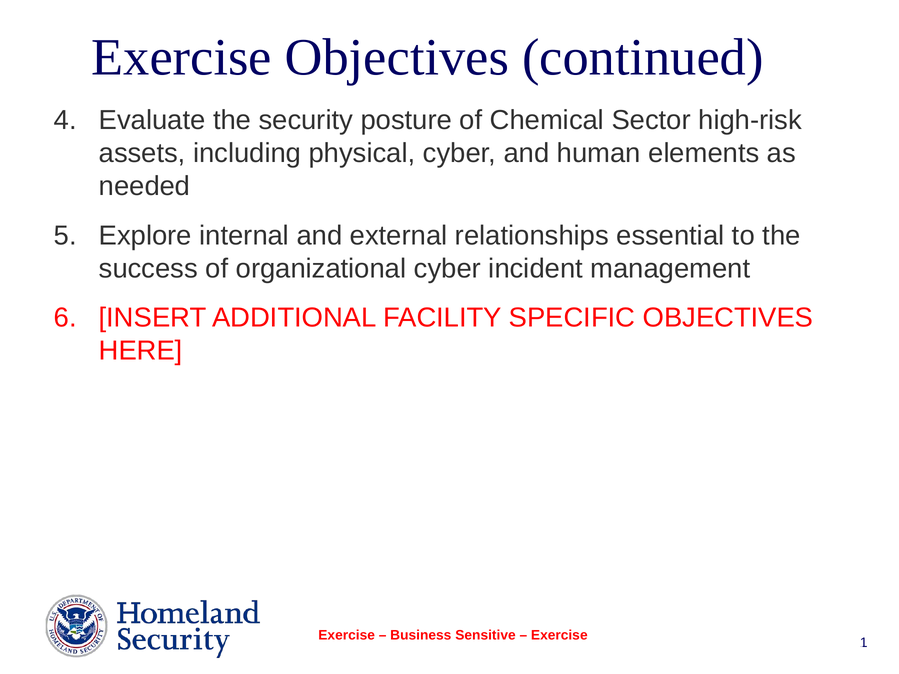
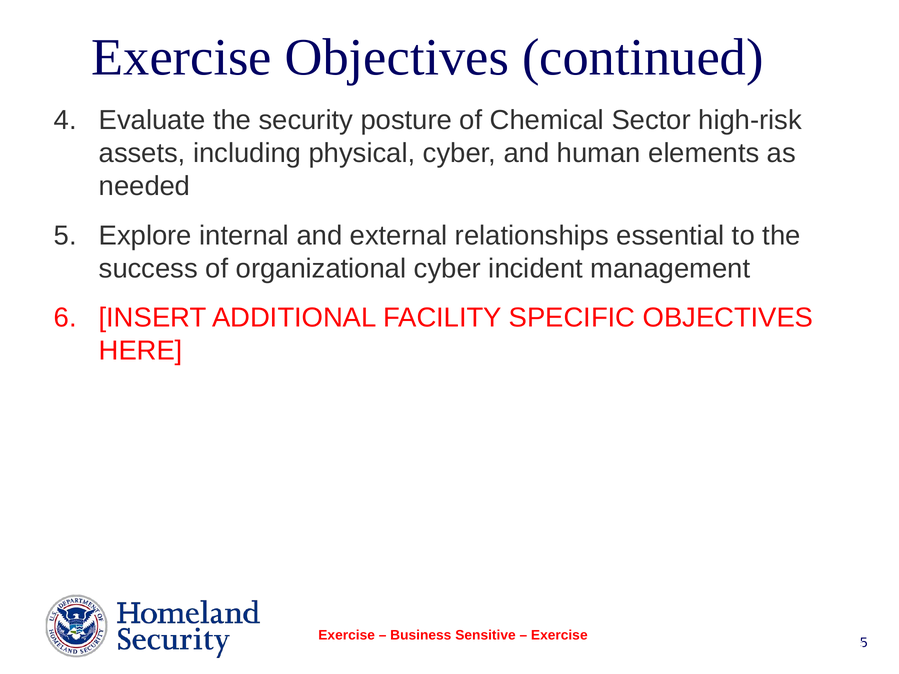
1 at (864, 643): 1 -> 5
